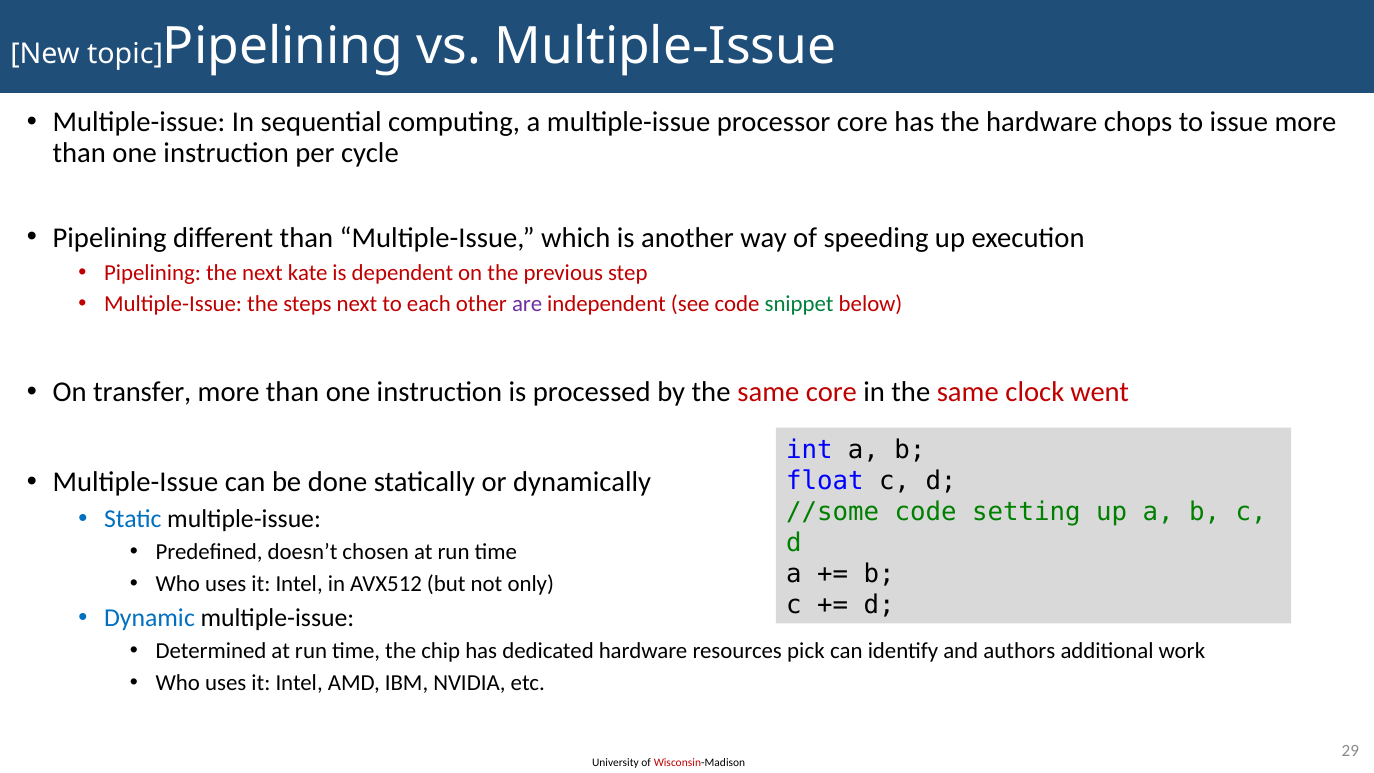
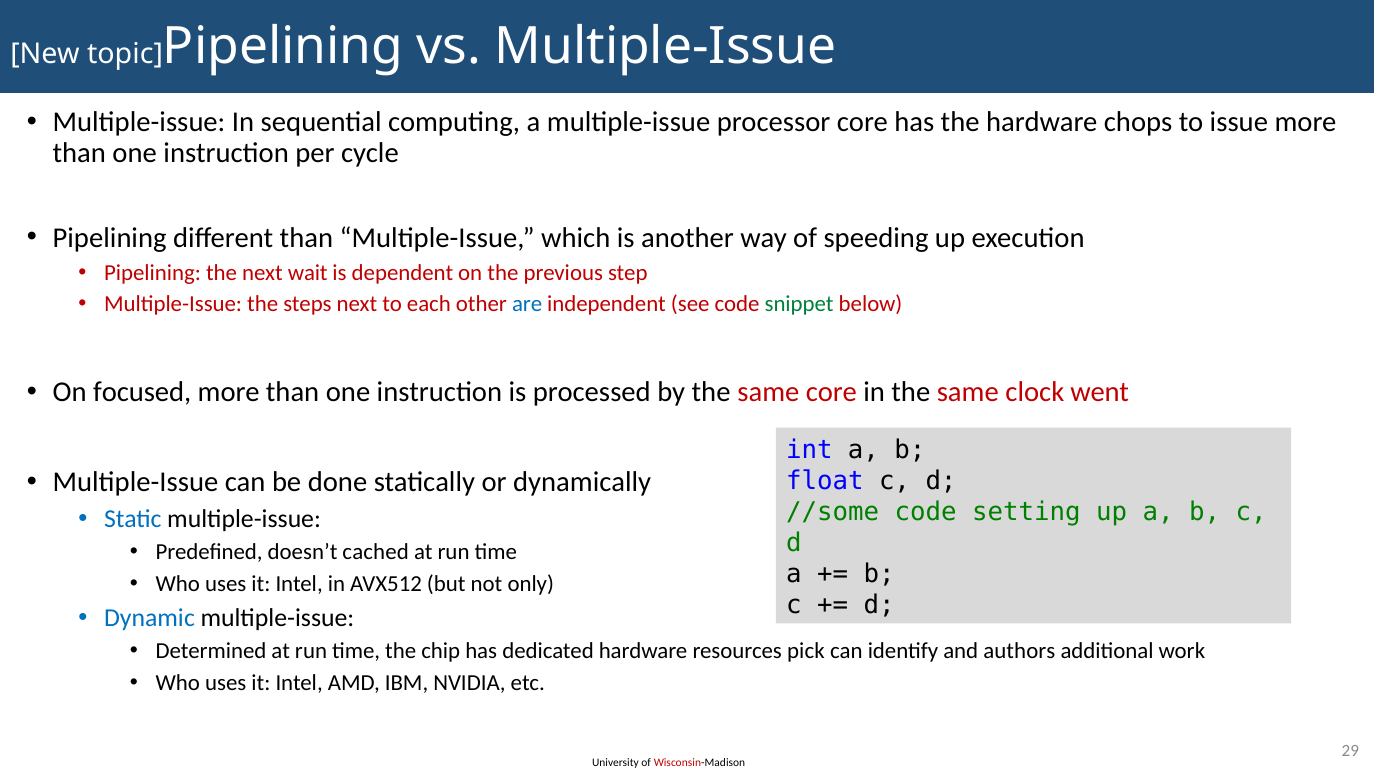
kate: kate -> wait
are colour: purple -> blue
transfer: transfer -> focused
chosen: chosen -> cached
